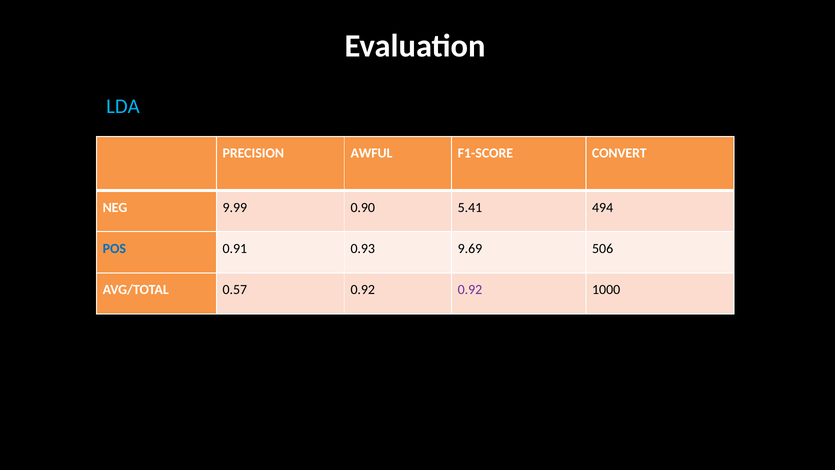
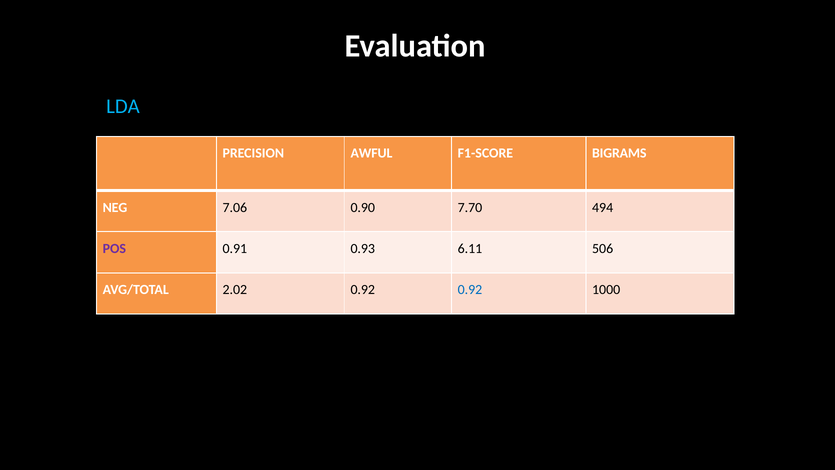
CONVERT: CONVERT -> BIGRAMS
9.99: 9.99 -> 7.06
5.41: 5.41 -> 7.70
POS colour: blue -> purple
9.69: 9.69 -> 6.11
0.57: 0.57 -> 2.02
0.92 at (470, 290) colour: purple -> blue
